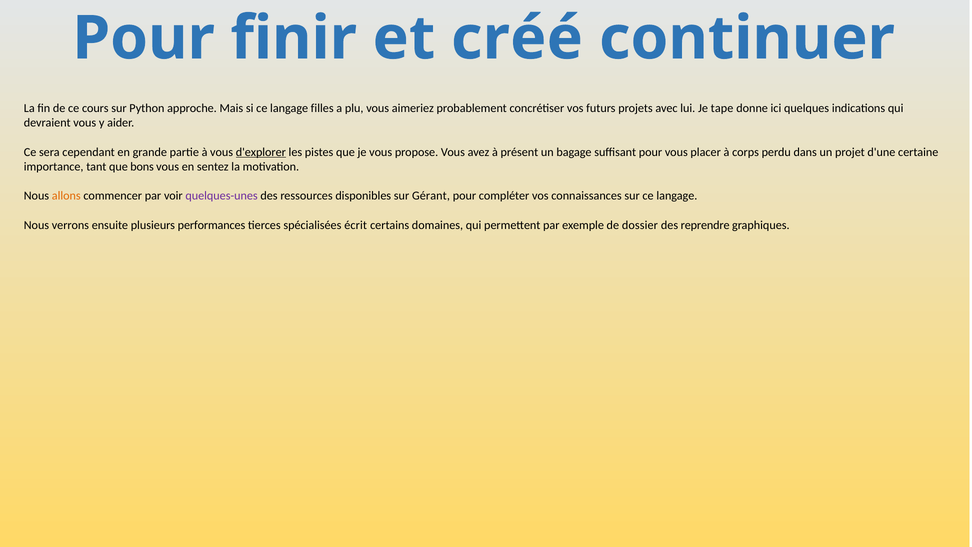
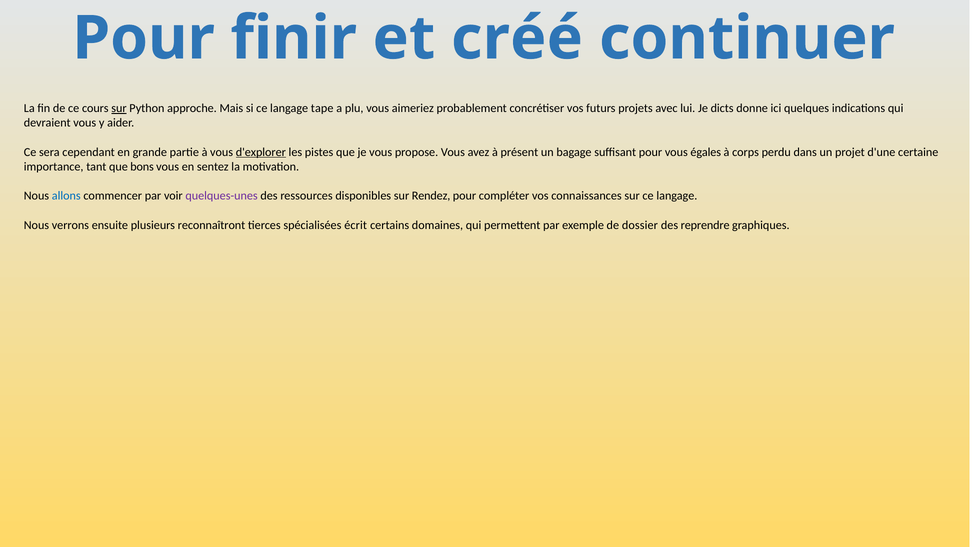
sur at (119, 108) underline: none -> present
filles: filles -> tape
tape: tape -> dicts
placer: placer -> égales
allons colour: orange -> blue
Gérant: Gérant -> Rendez
performances: performances -> reconnaîtront
